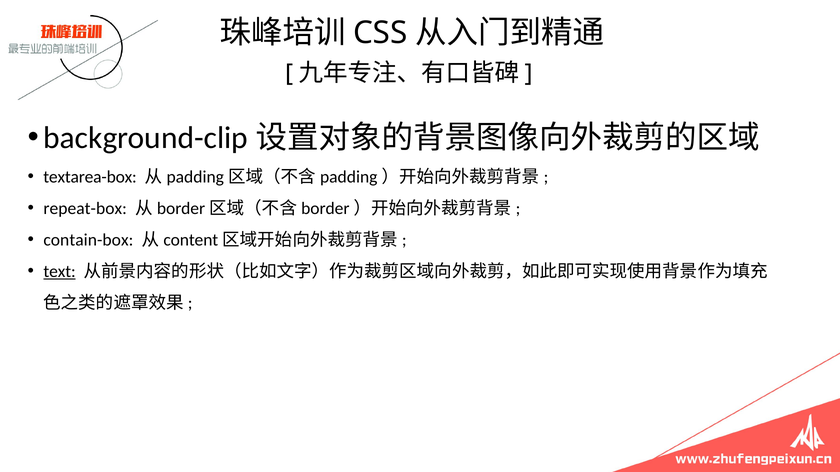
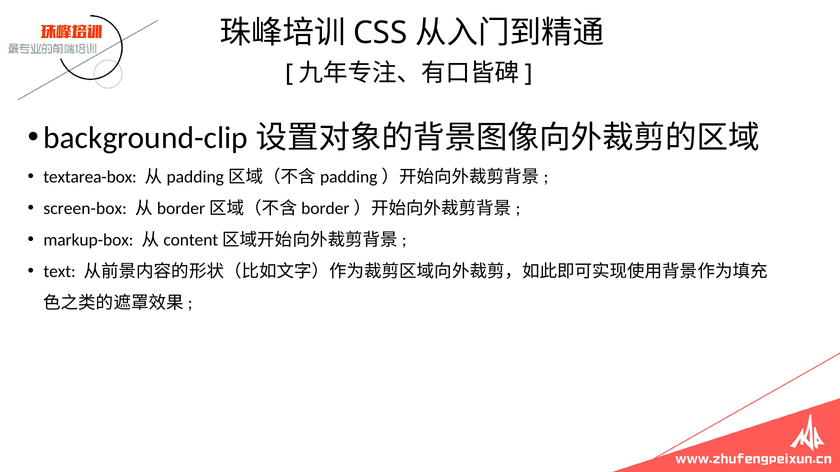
repeat-box: repeat-box -> screen-box
contain-box: contain-box -> markup-box
text underline: present -> none
